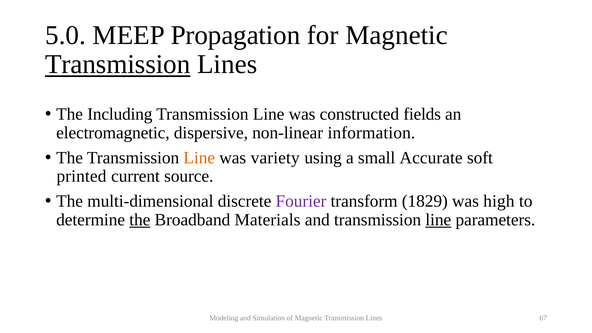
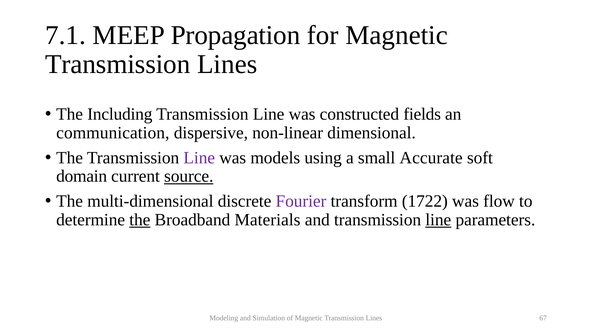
5.0: 5.0 -> 7.1
Transmission at (118, 64) underline: present -> none
electromagnetic: electromagnetic -> communication
information: information -> dimensional
Line at (199, 158) colour: orange -> purple
variety: variety -> models
printed: printed -> domain
source underline: none -> present
1829: 1829 -> 1722
high: high -> flow
